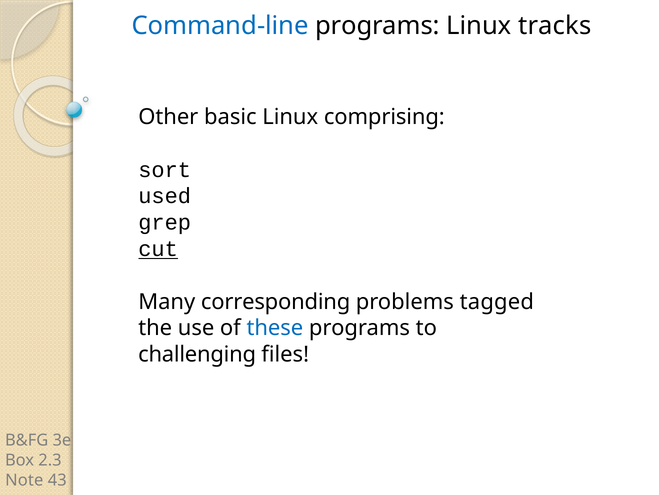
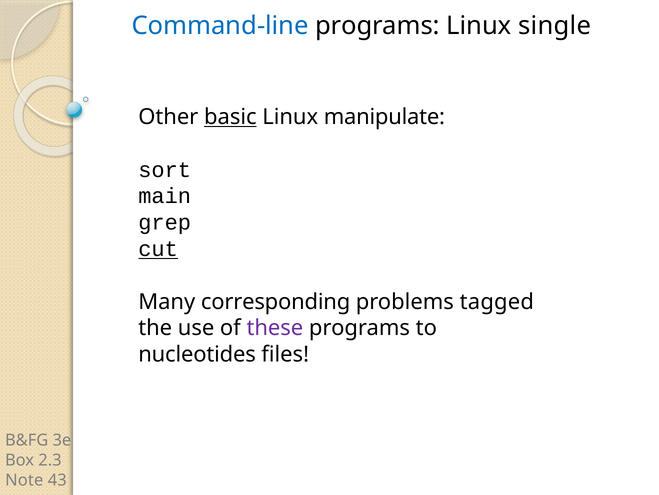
tracks: tracks -> single
basic underline: none -> present
comprising: comprising -> manipulate
used: used -> main
these colour: blue -> purple
challenging: challenging -> nucleotides
